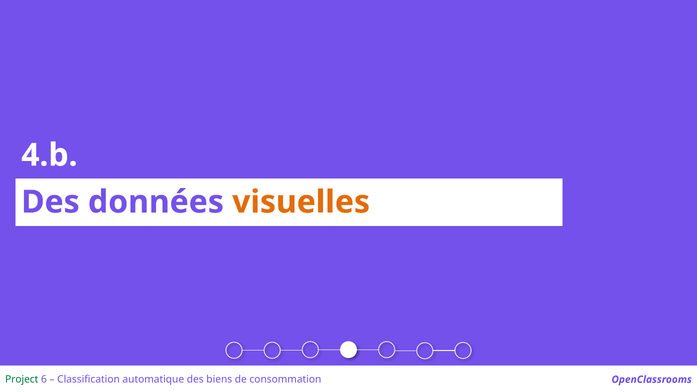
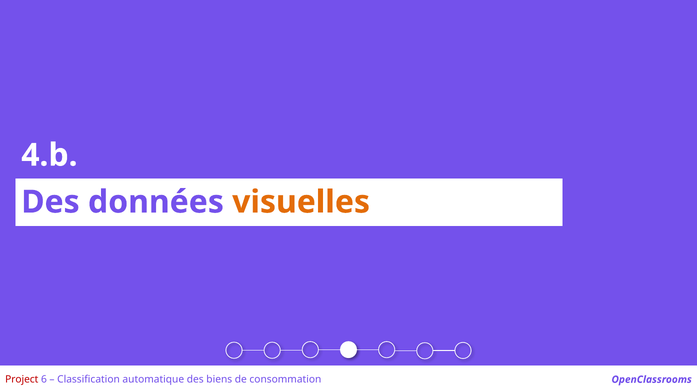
Project colour: green -> red
